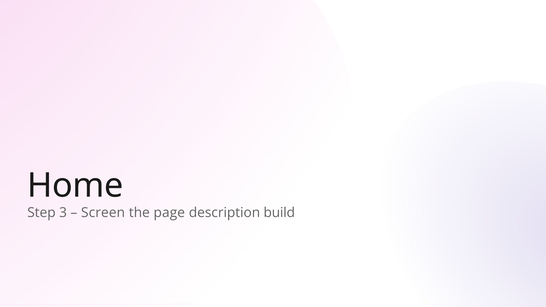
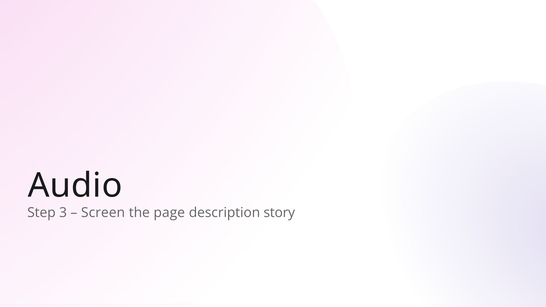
Home: Home -> Audio
build: build -> story
